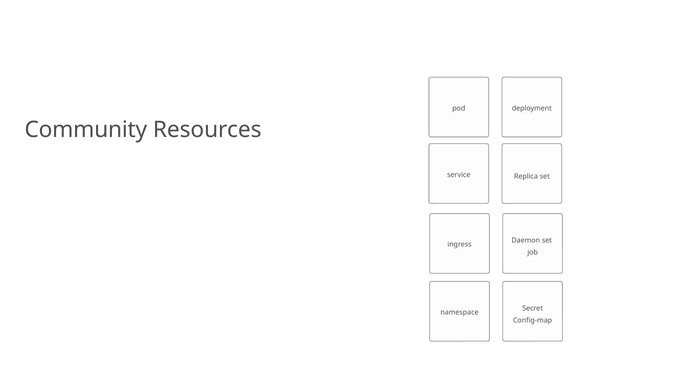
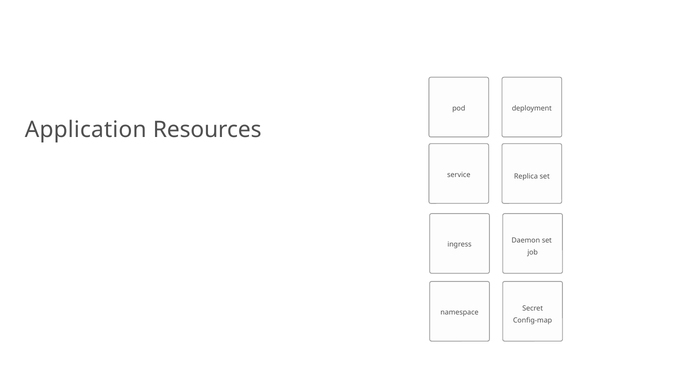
Community: Community -> Application
